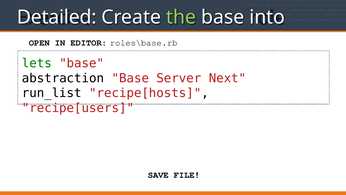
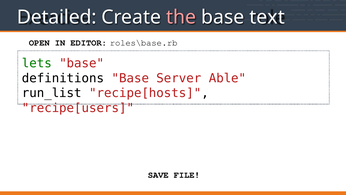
the colour: light green -> pink
into: into -> text
abstraction: abstraction -> definitions
Next: Next -> Able
